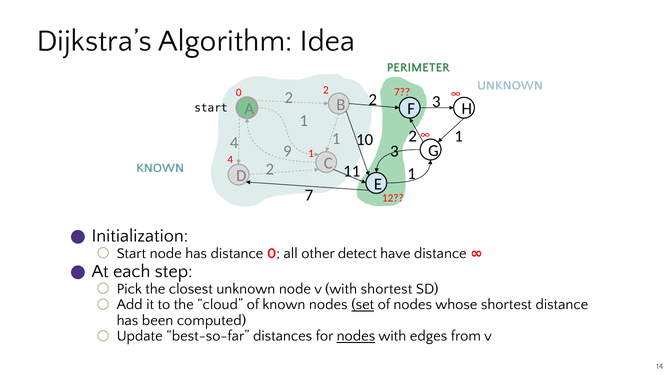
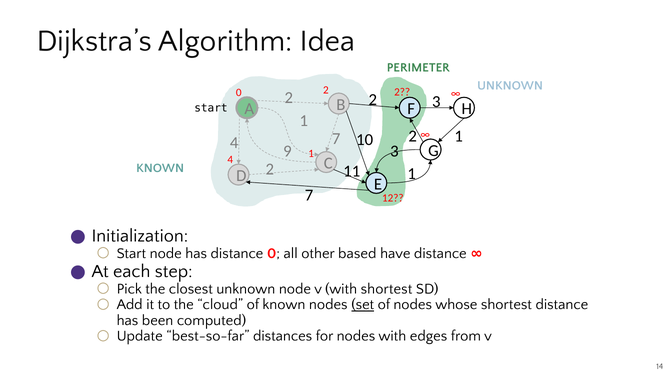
7 at (402, 92): 7 -> 2
4 1: 1 -> 7
detect: detect -> based
nodes at (356, 336) underline: present -> none
